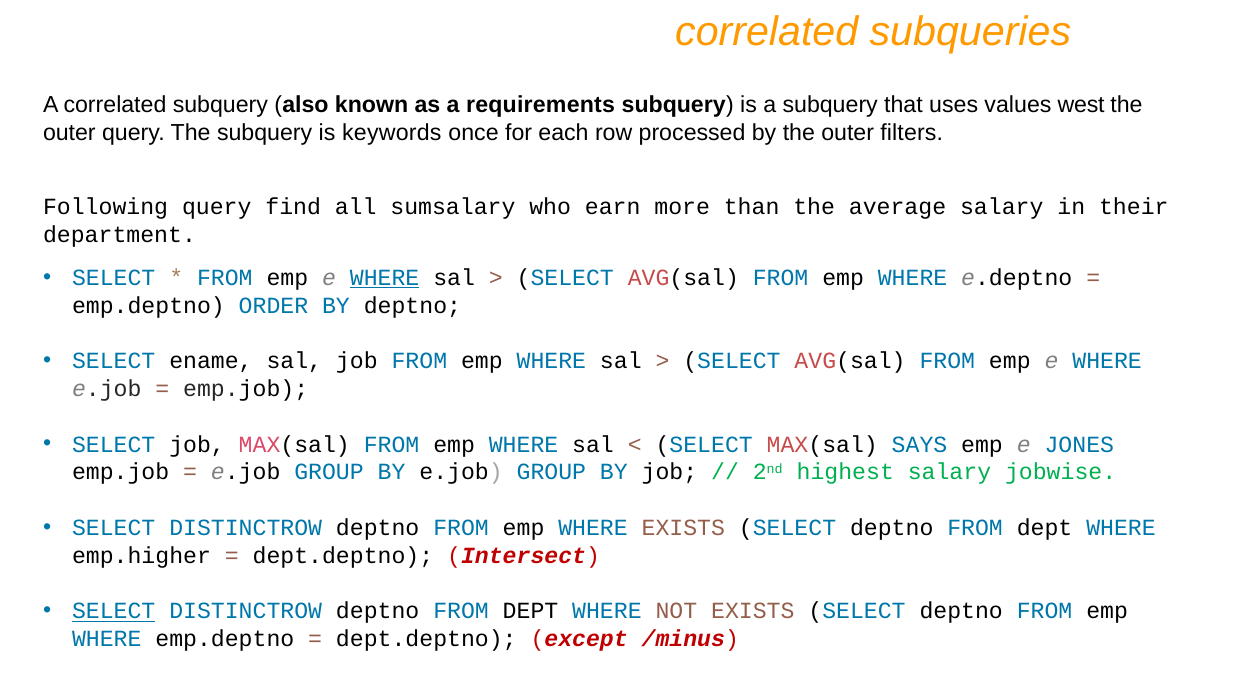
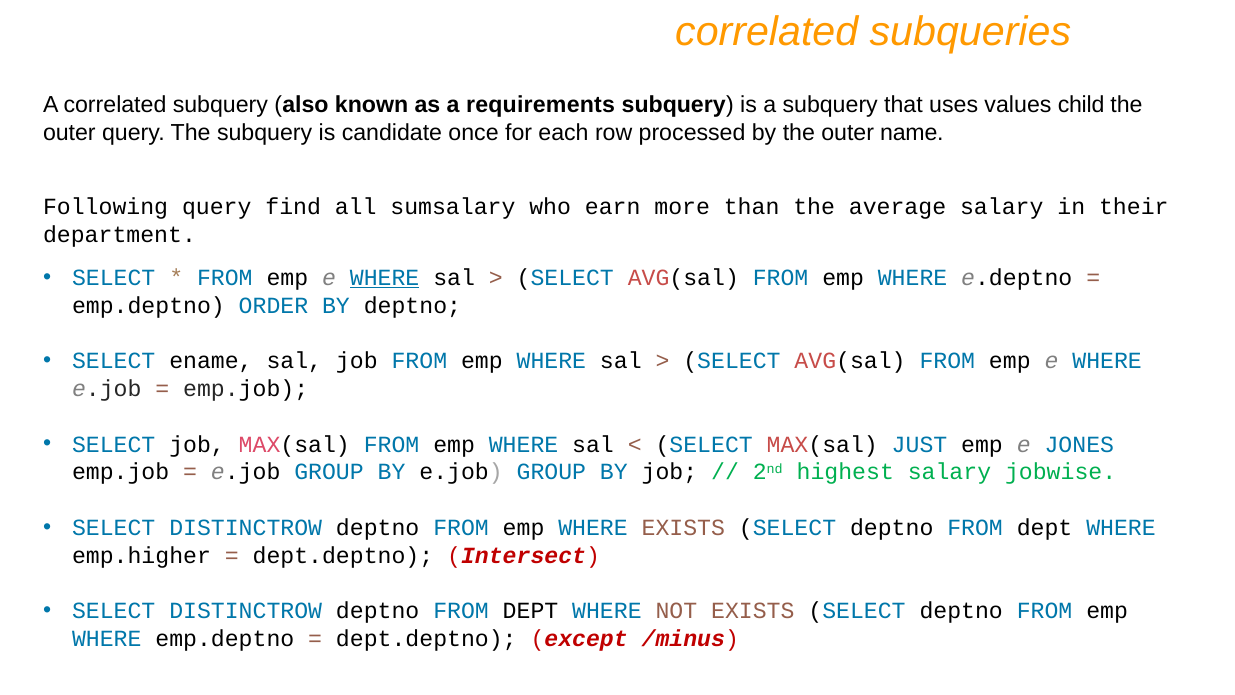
west: west -> child
keywords: keywords -> candidate
filters: filters -> name
SAYS: SAYS -> JUST
SELECT at (114, 611) underline: present -> none
